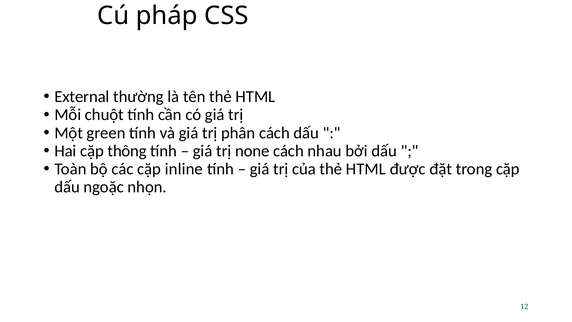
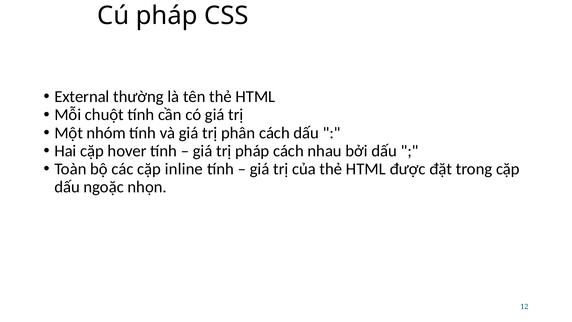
green: green -> nhóm
thông: thông -> hover
trị none: none -> pháp
